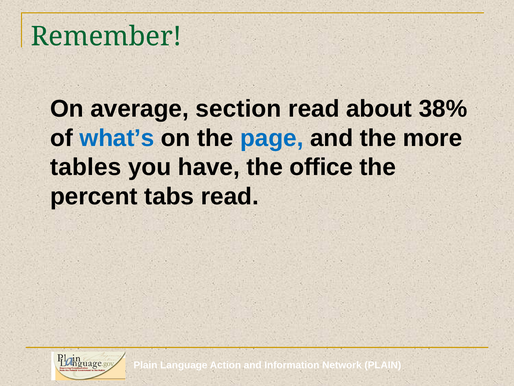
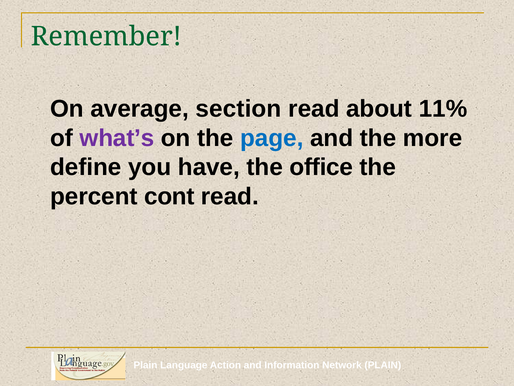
38%: 38% -> 11%
what’s colour: blue -> purple
tables: tables -> define
tabs: tabs -> cont
